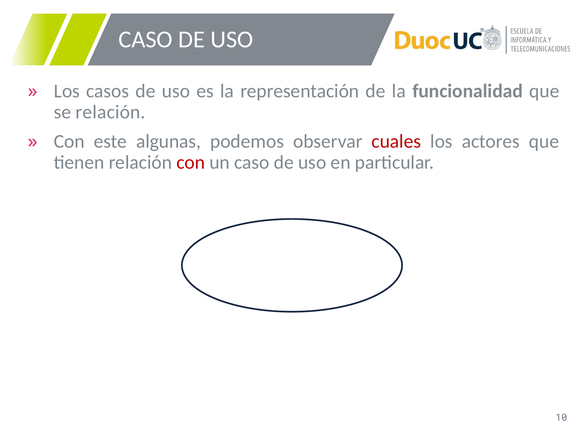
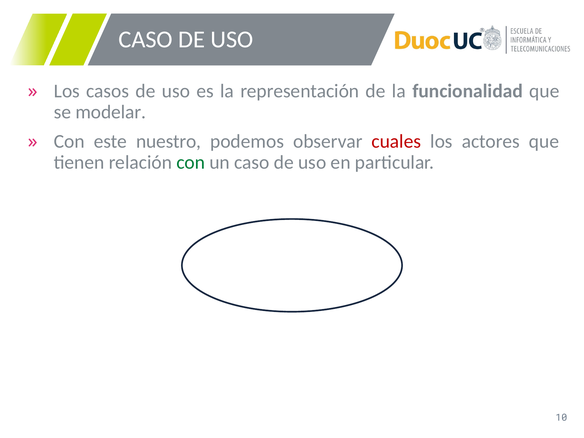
se relación: relación -> modelar
algunas: algunas -> nuestro
con at (191, 162) colour: red -> green
